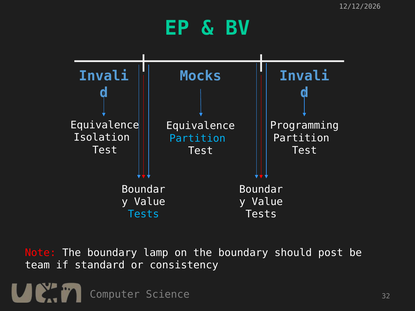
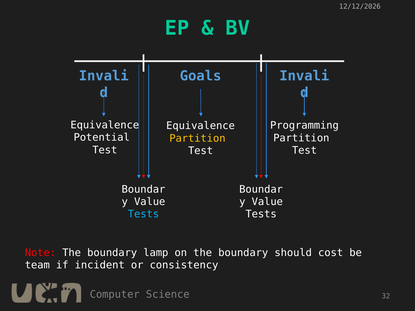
Mocks: Mocks -> Goals
Isolation: Isolation -> Potential
Partition at (197, 138) colour: light blue -> yellow
post: post -> cost
standard: standard -> incident
